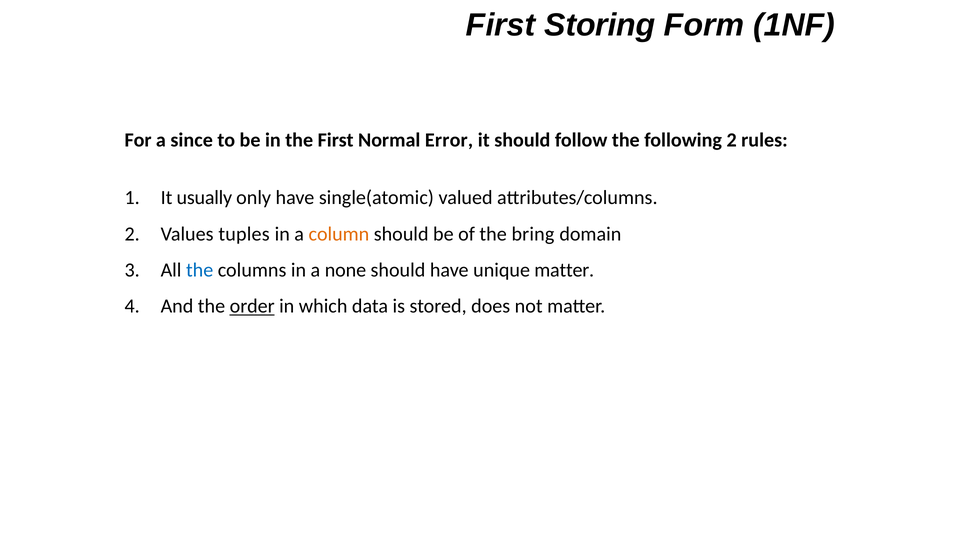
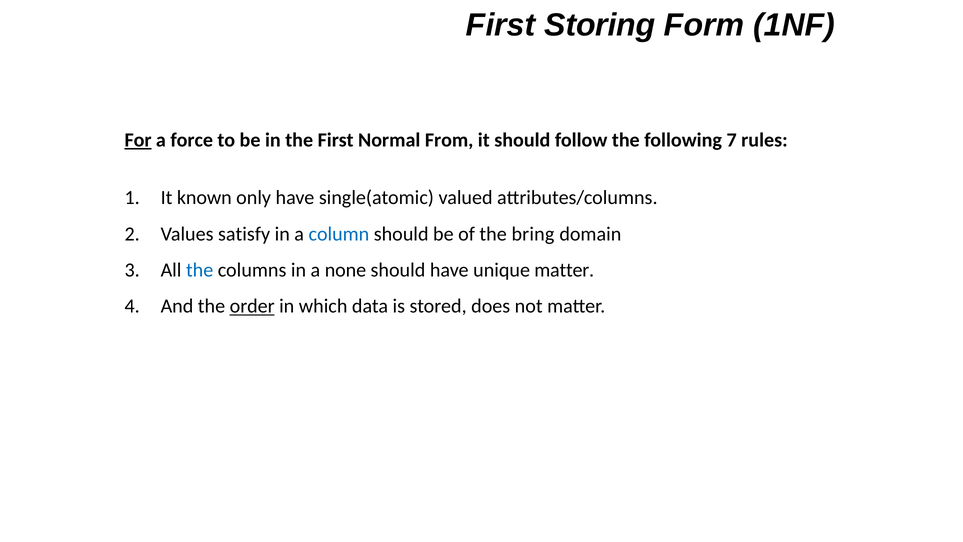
For underline: none -> present
since: since -> force
Error: Error -> From
following 2: 2 -> 7
usually: usually -> known
tuples: tuples -> satisfy
column colour: orange -> blue
